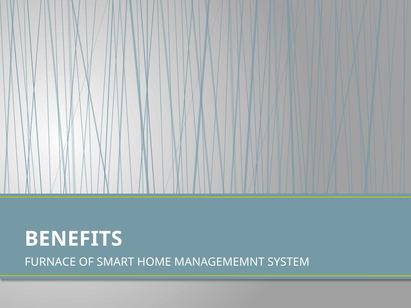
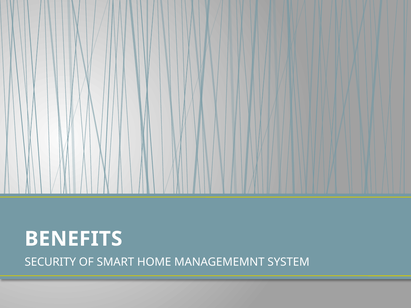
FURNACE: FURNACE -> SECURITY
